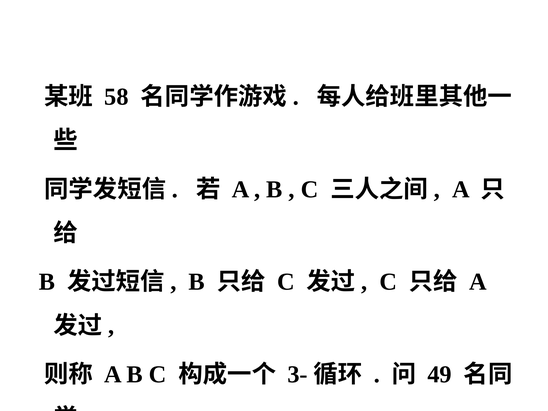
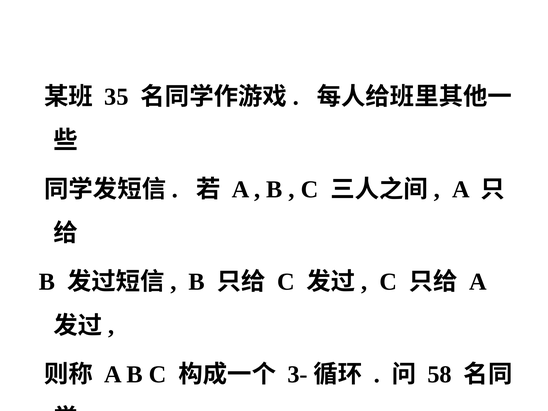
58: 58 -> 35
49: 49 -> 58
